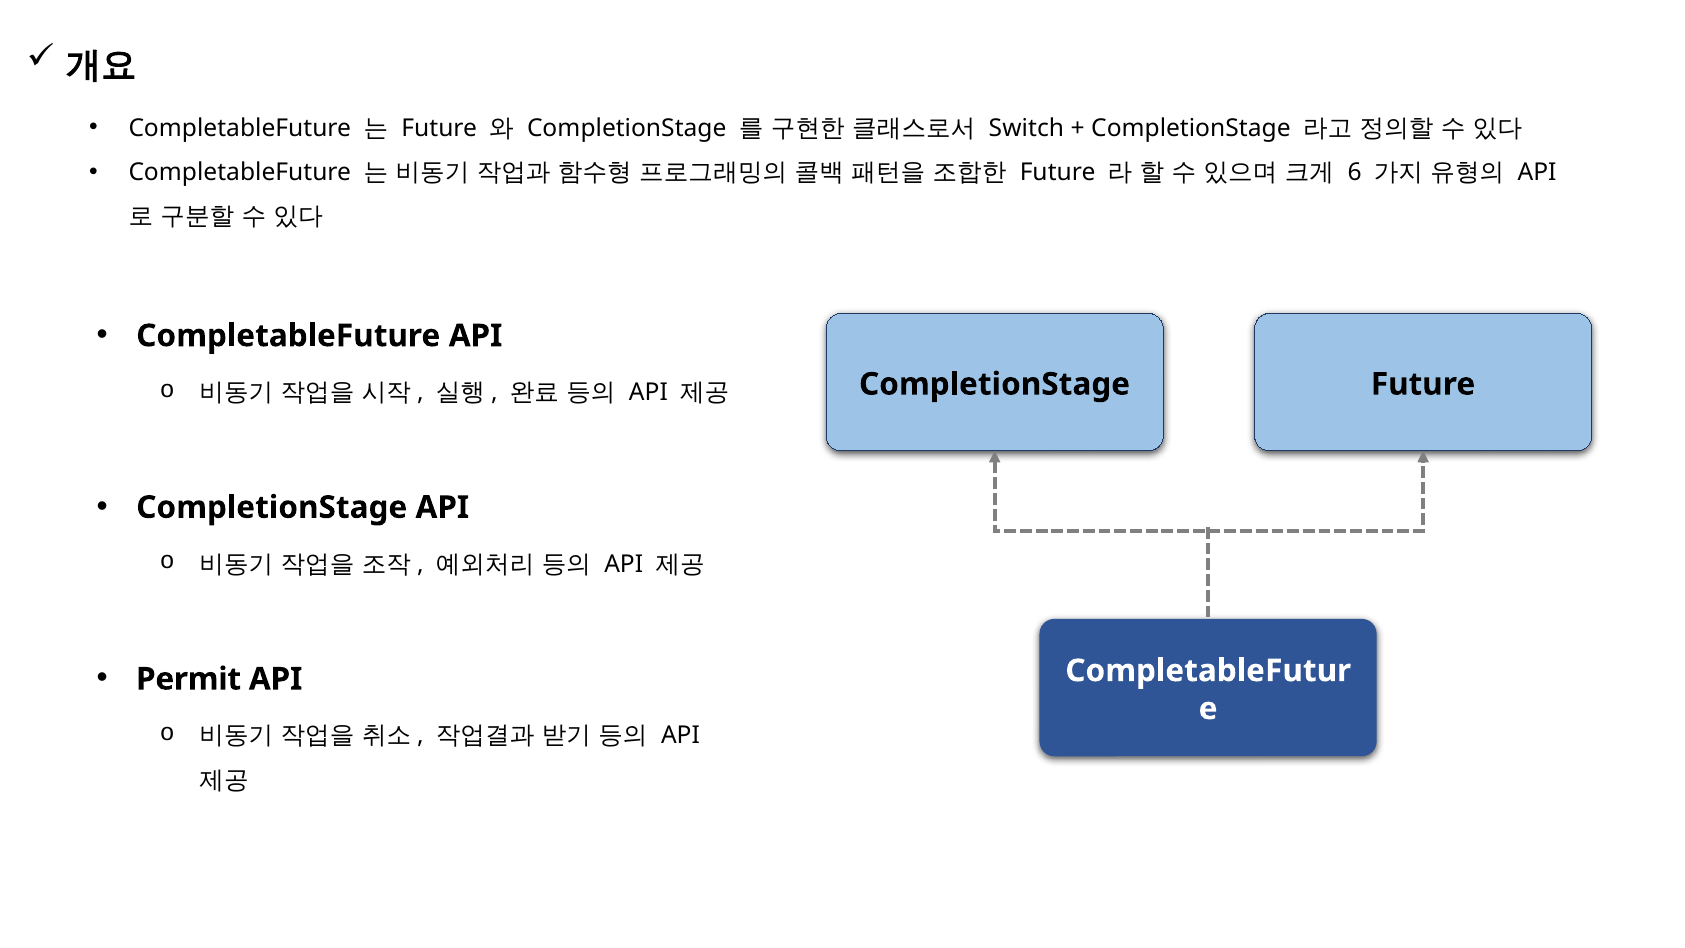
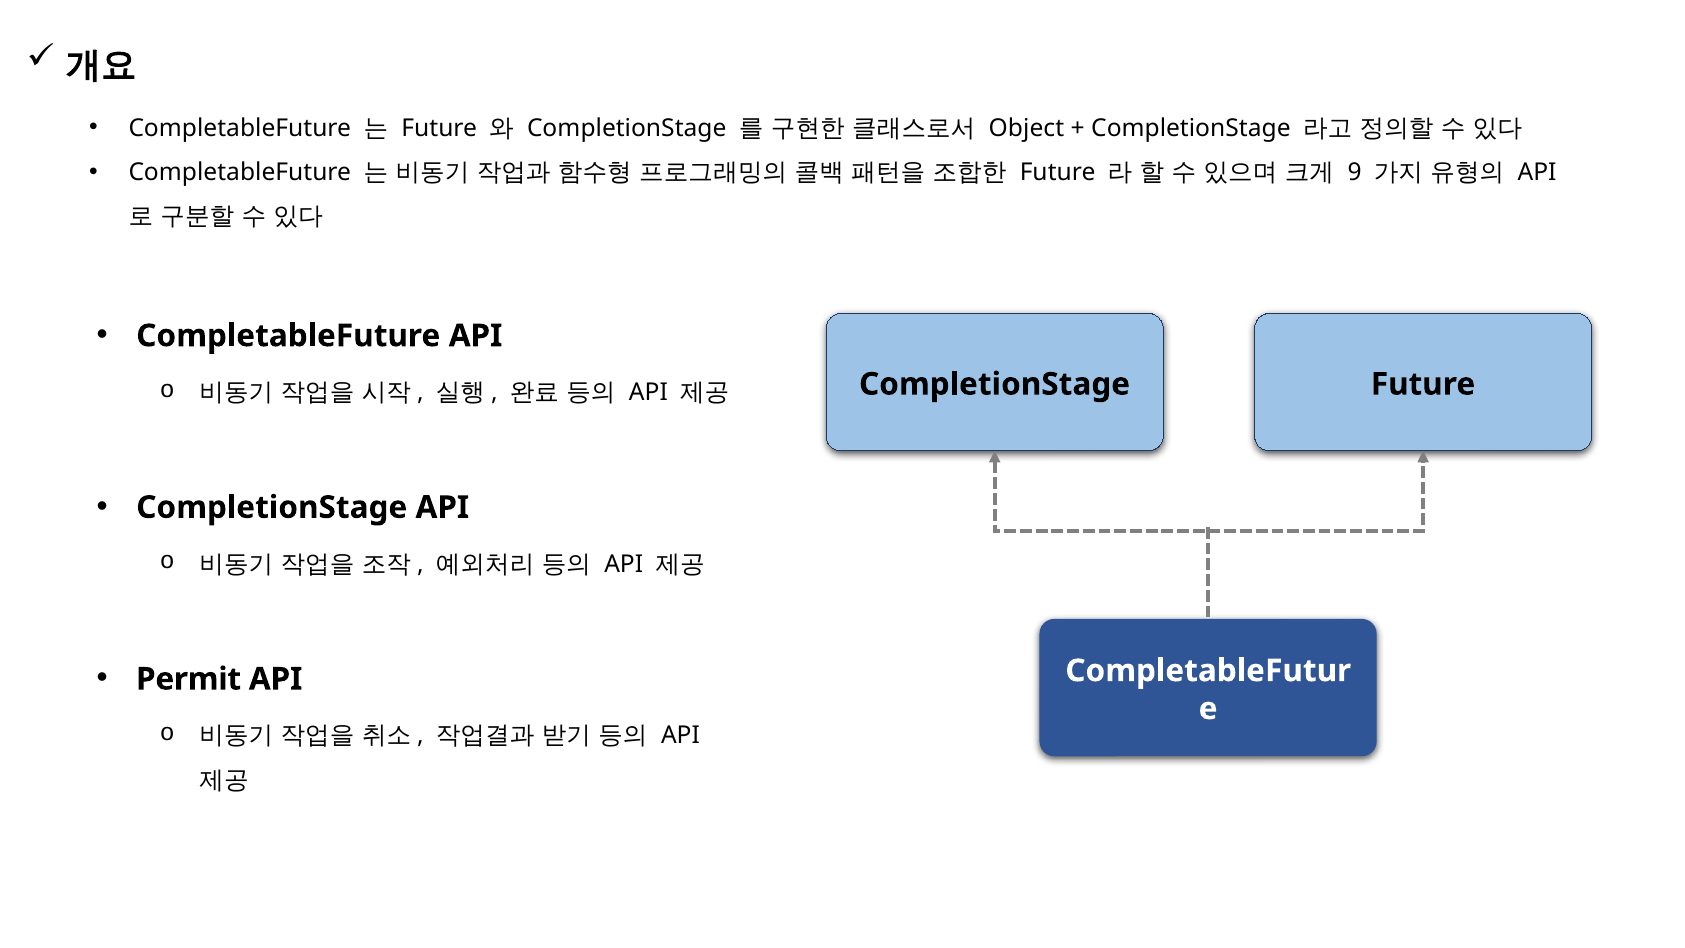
Switch: Switch -> Object
6: 6 -> 9
